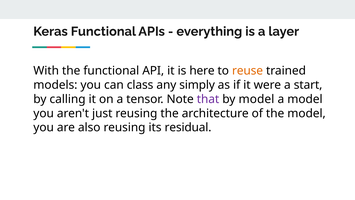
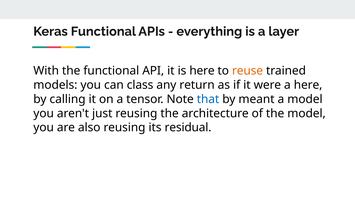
simply: simply -> return
a start: start -> here
that colour: purple -> blue
by model: model -> meant
